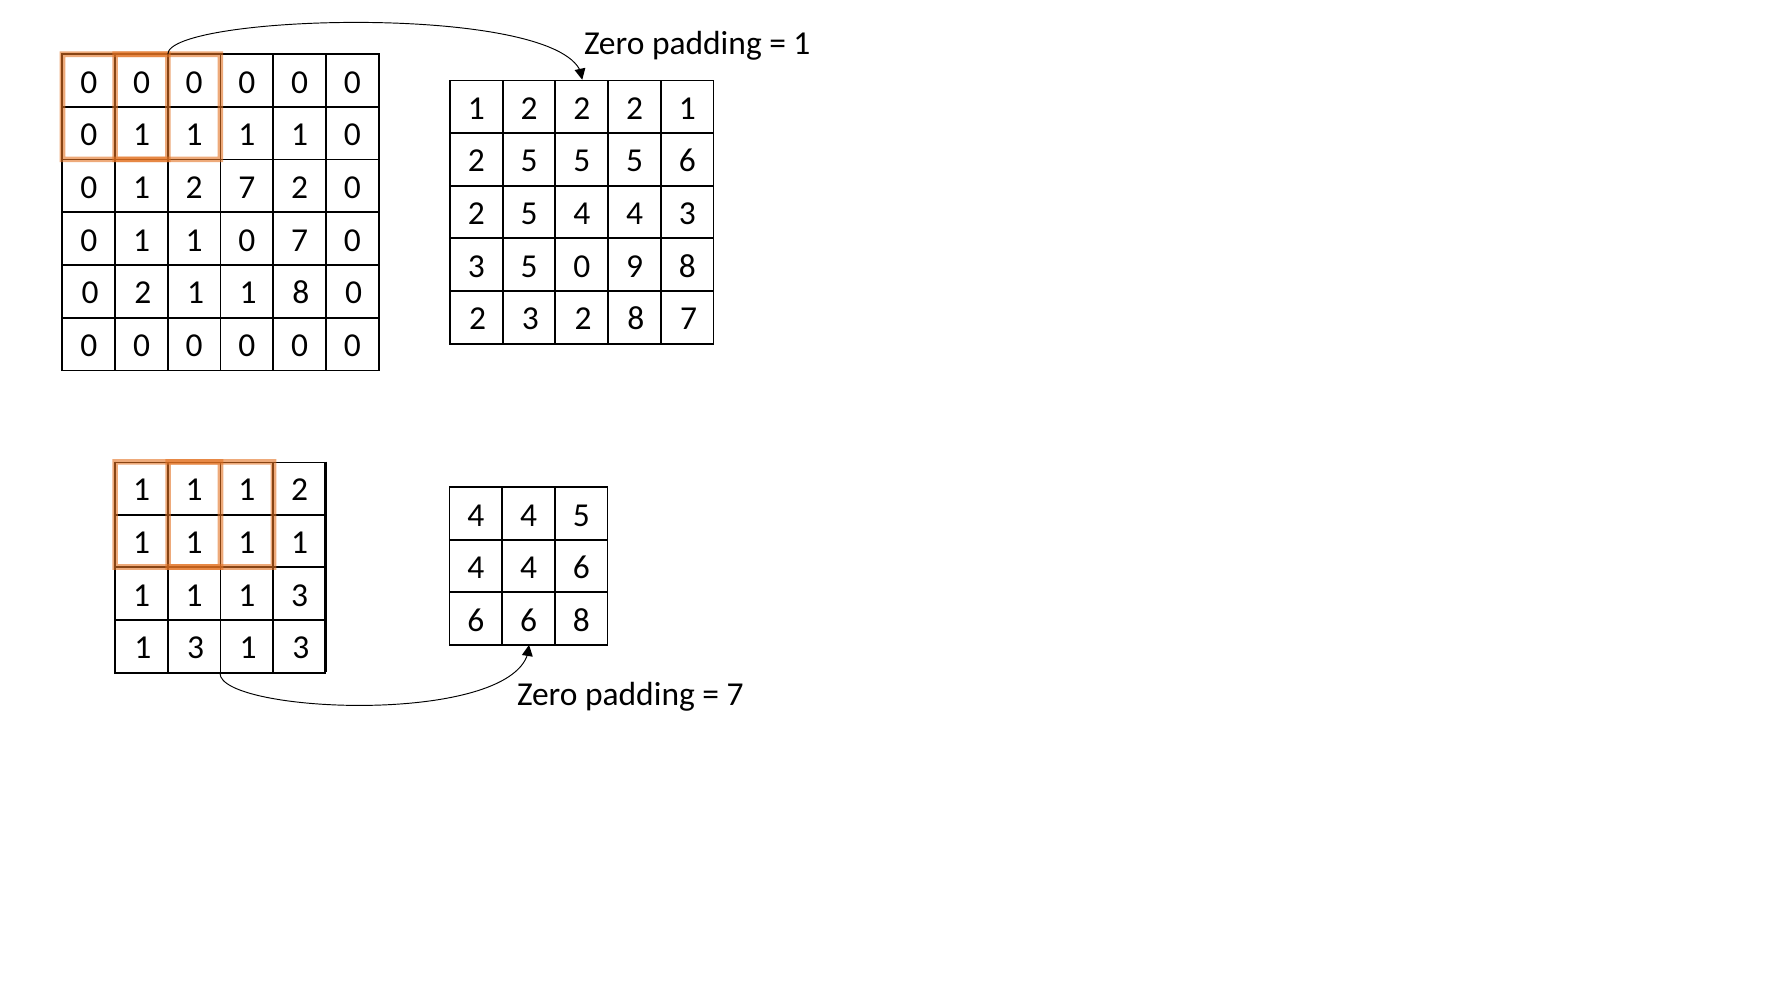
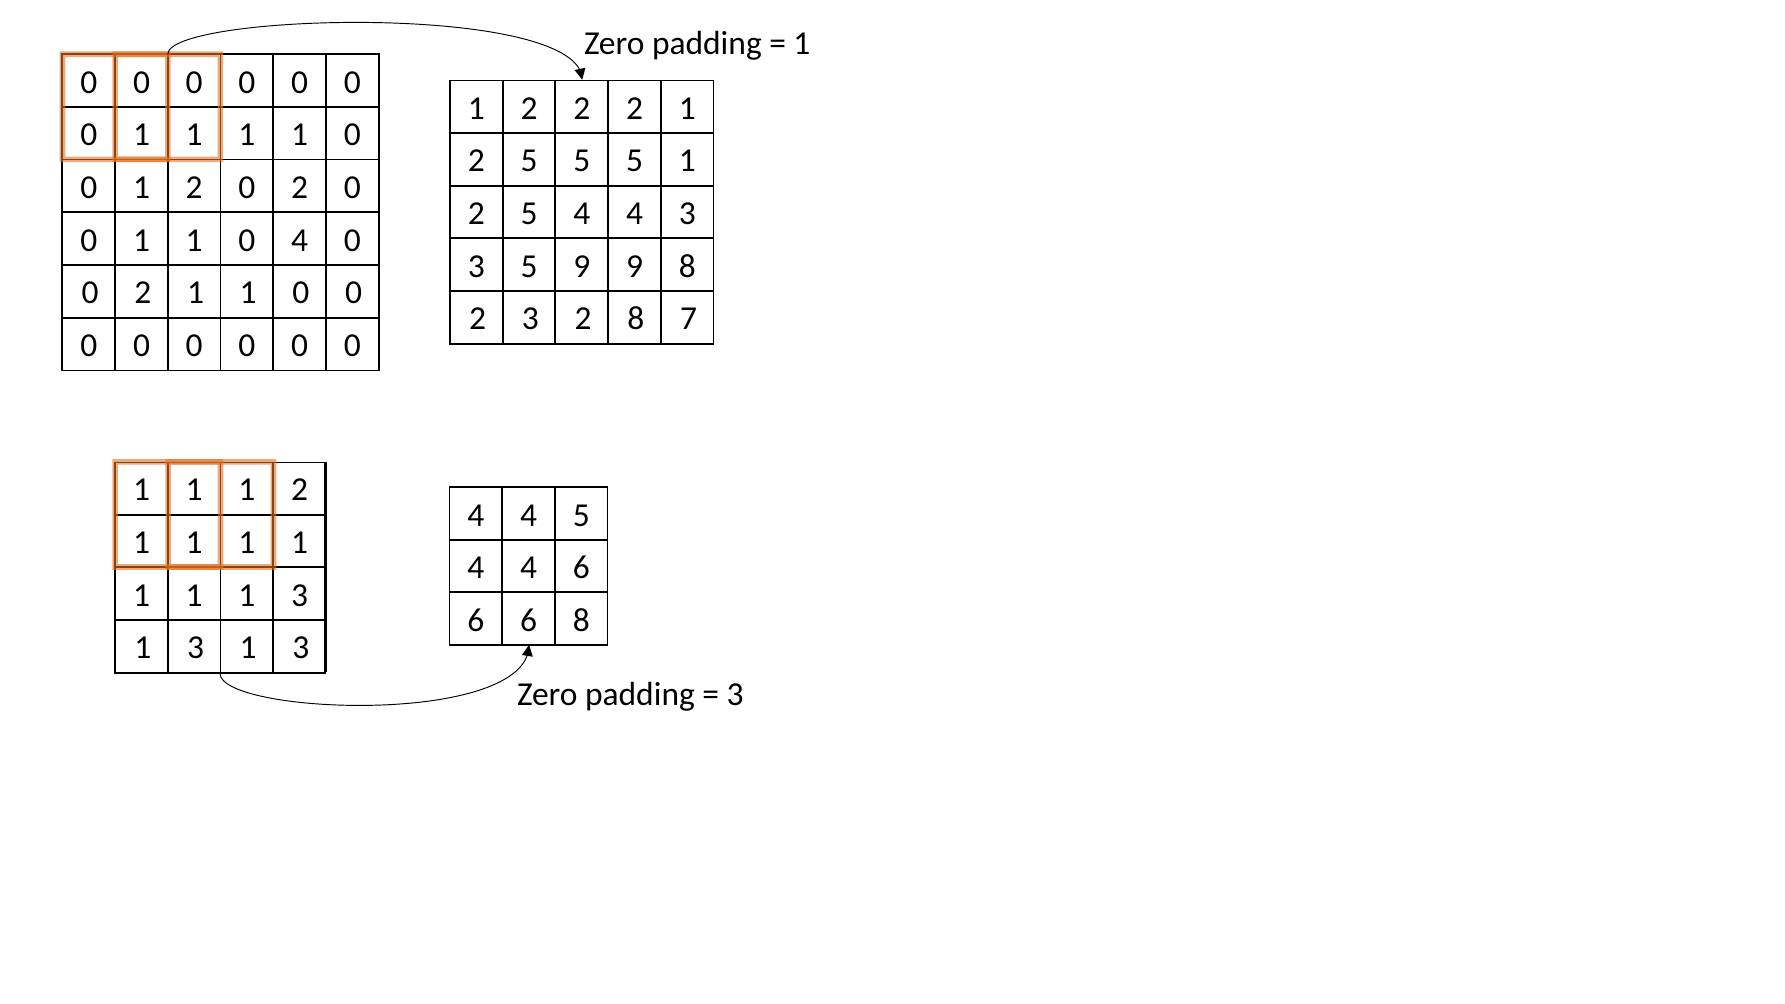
5 6: 6 -> 1
1 2 7: 7 -> 0
0 7: 7 -> 4
5 0: 0 -> 9
2 1 1 8: 8 -> 0
7 at (735, 694): 7 -> 3
